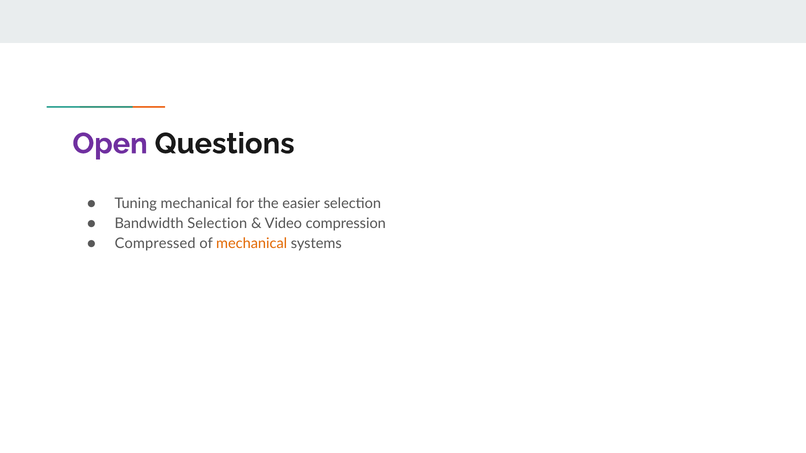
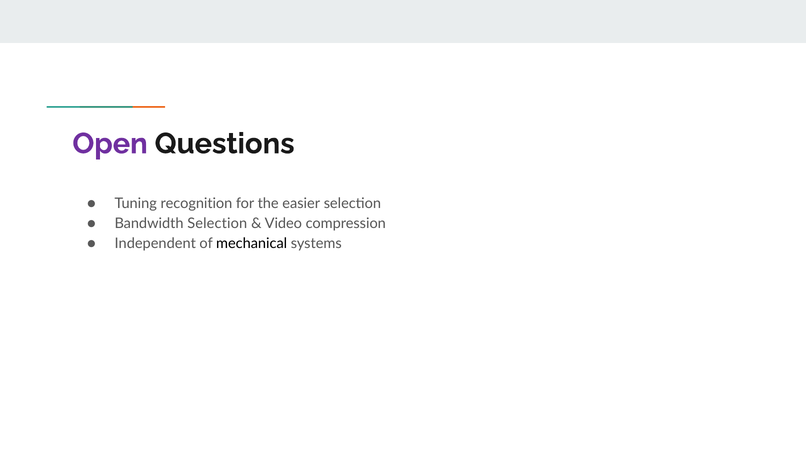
Tuning mechanical: mechanical -> recognition
Compressed: Compressed -> Independent
mechanical at (252, 244) colour: orange -> black
